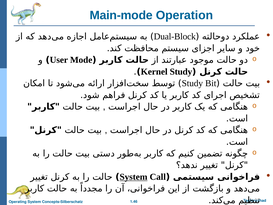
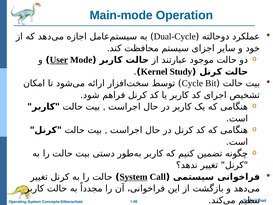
Dual-Block: Dual-Block -> Dual-Cycle
User underline: none -> present
Study at (192, 83): Study -> Cycle
